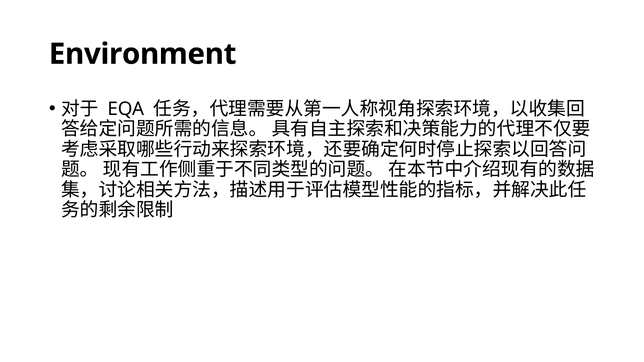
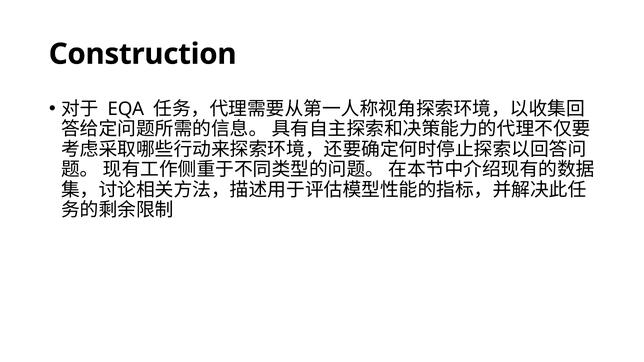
Environment: Environment -> Construction
